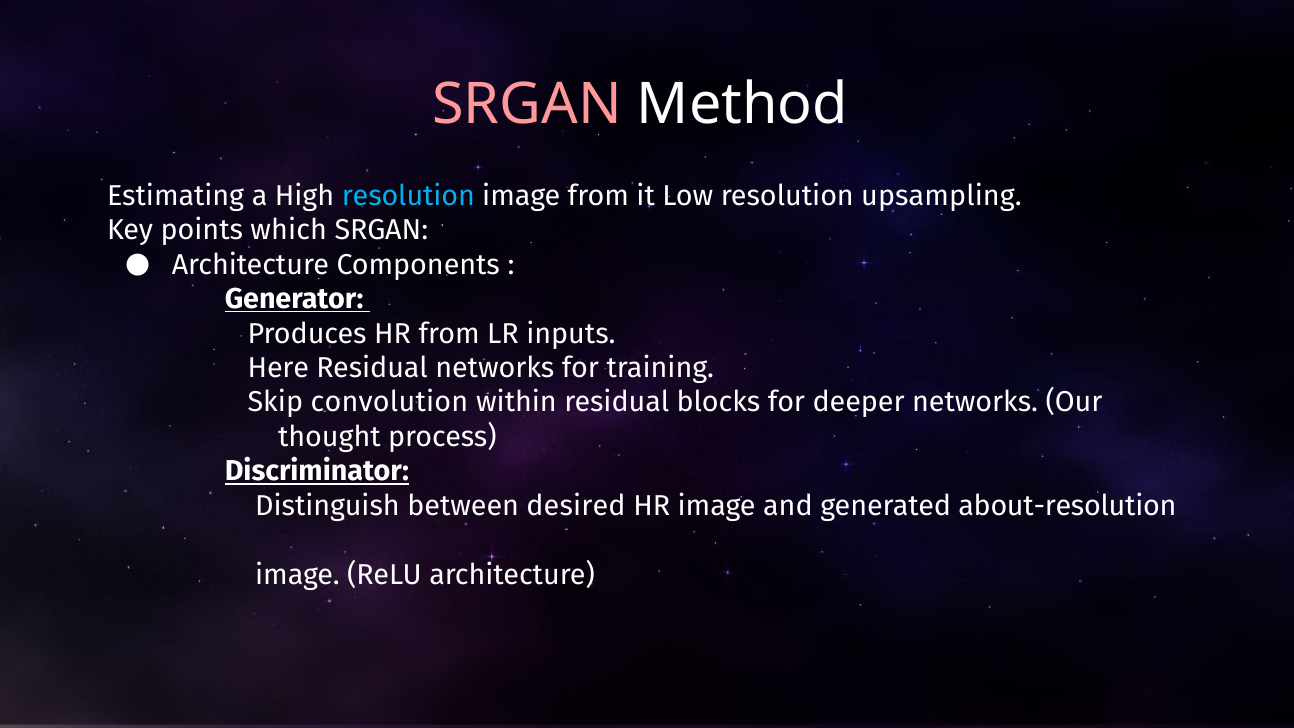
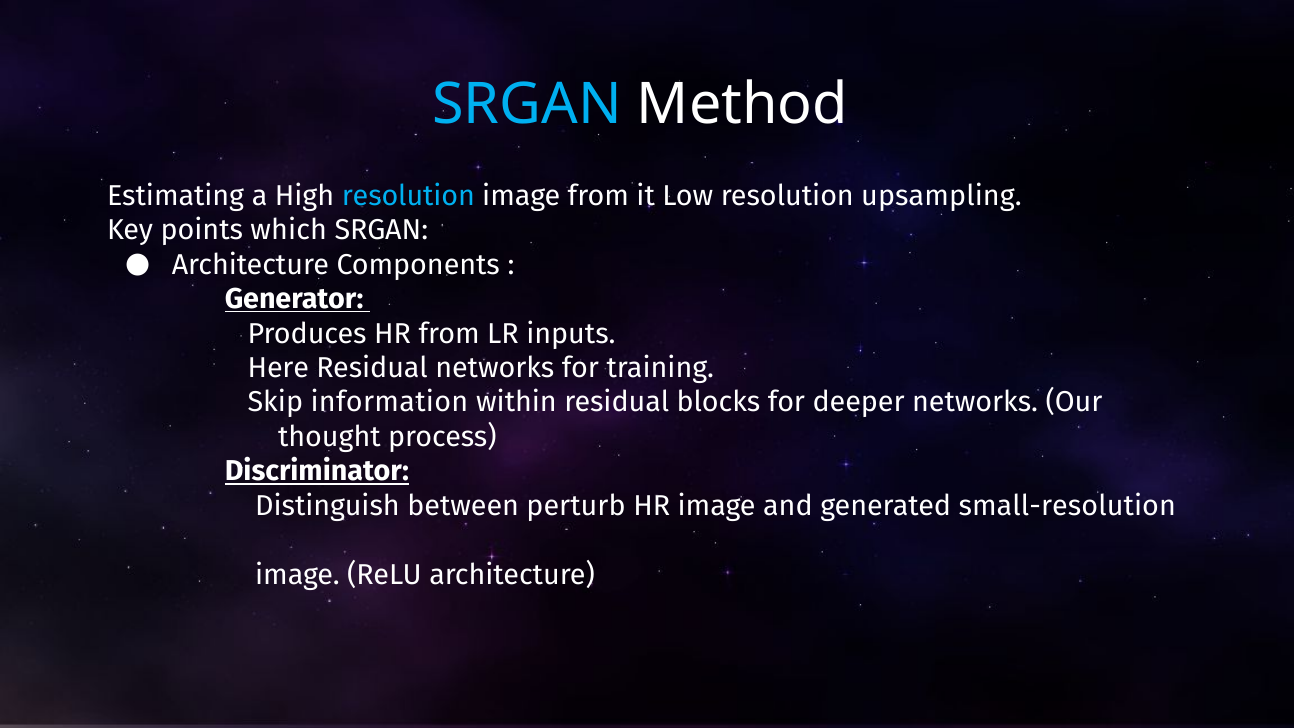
SRGAN at (527, 104) colour: pink -> light blue
convolution: convolution -> information
desired: desired -> perturb
about-resolution: about-resolution -> small-resolution
